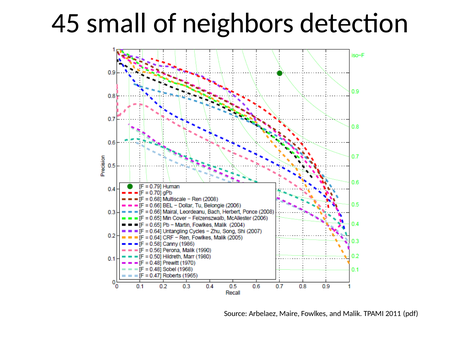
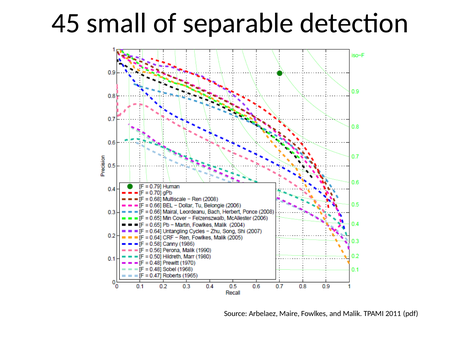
neighbors: neighbors -> separable
